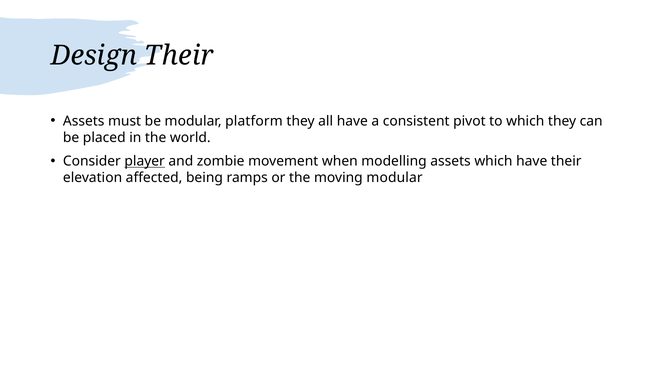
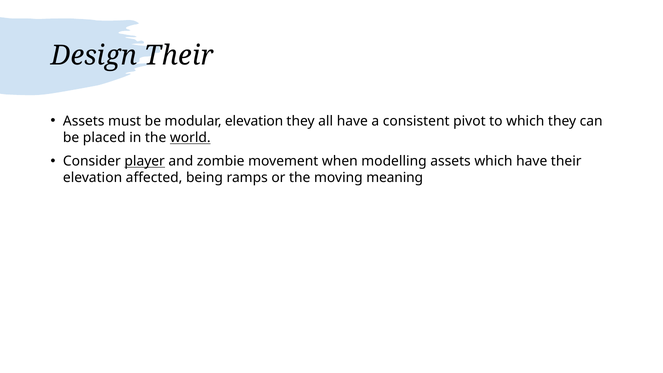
modular platform: platform -> elevation
world underline: none -> present
moving modular: modular -> meaning
